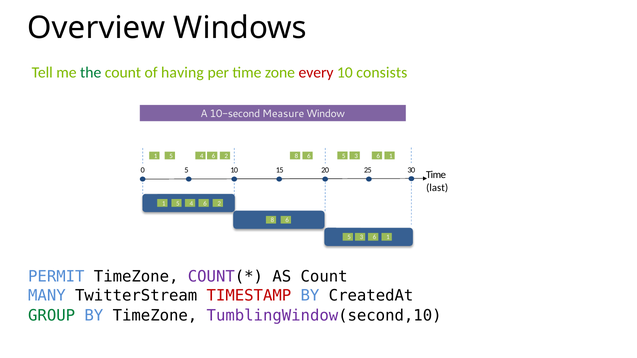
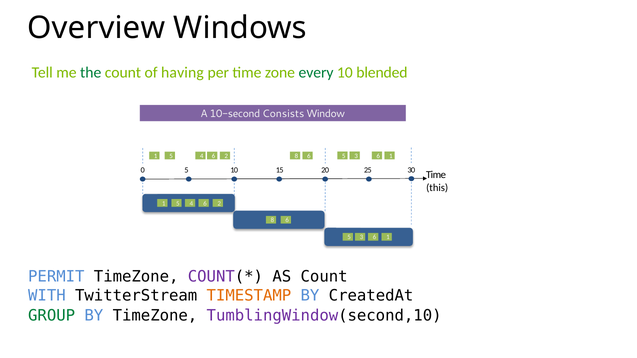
every colour: red -> green
consists: consists -> blended
Measure: Measure -> Consists
last: last -> this
MANY: MANY -> WITH
TIMESTAMP colour: red -> orange
